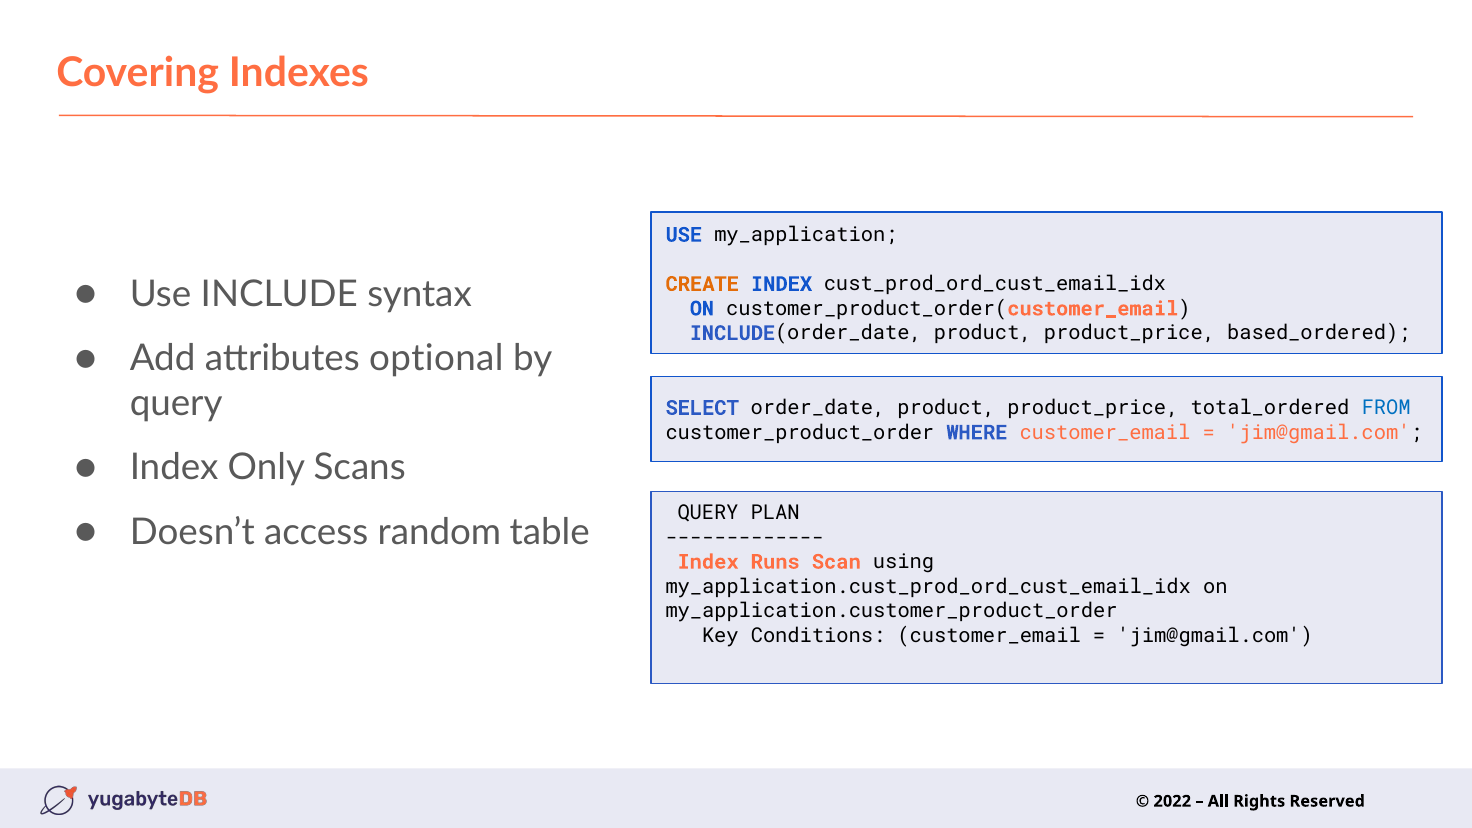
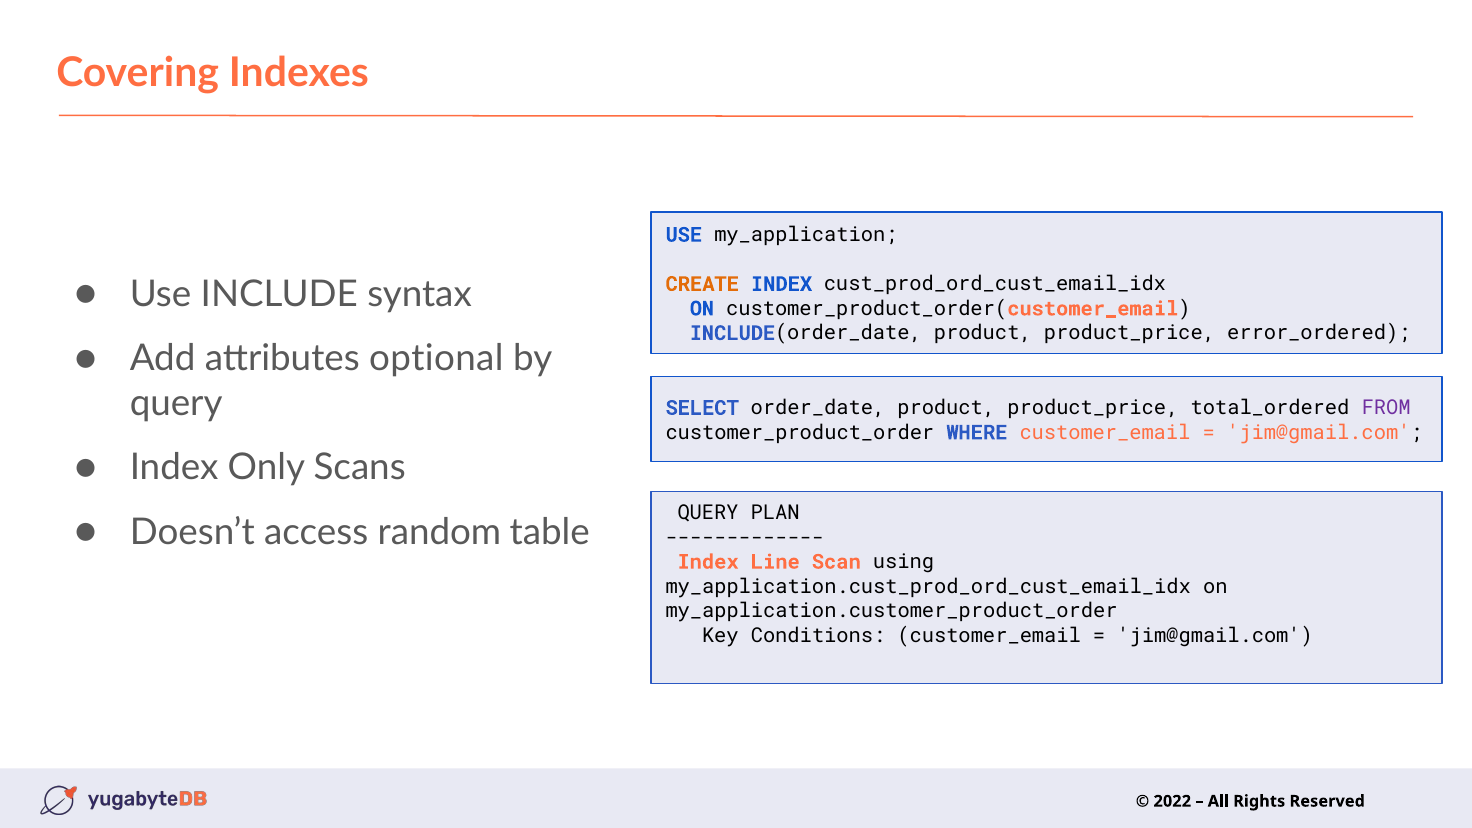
based_ordered: based_ordered -> error_ordered
FROM colour: blue -> purple
Runs: Runs -> Line
